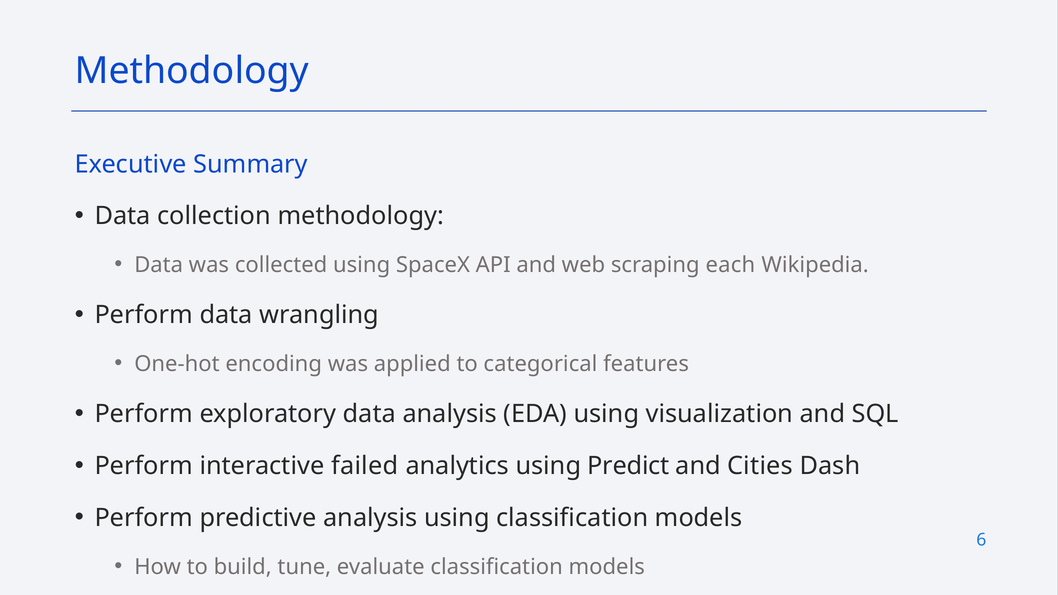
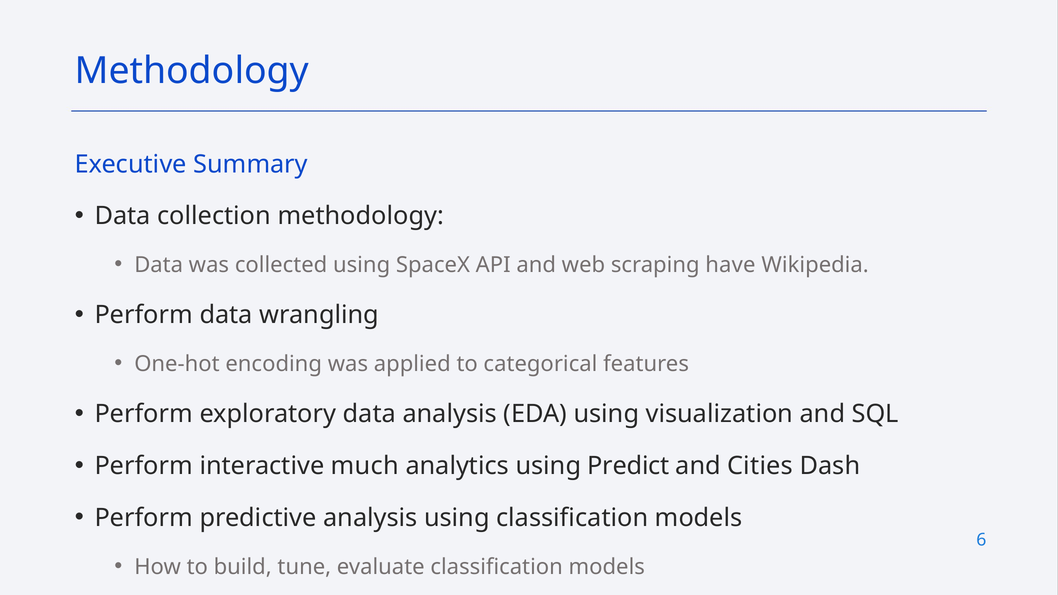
each: each -> have
failed: failed -> much
